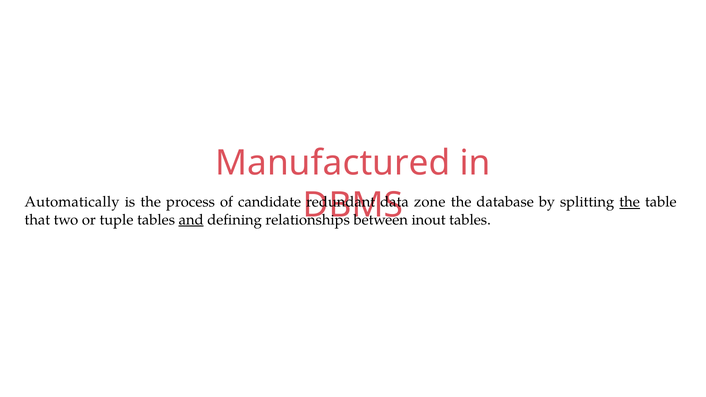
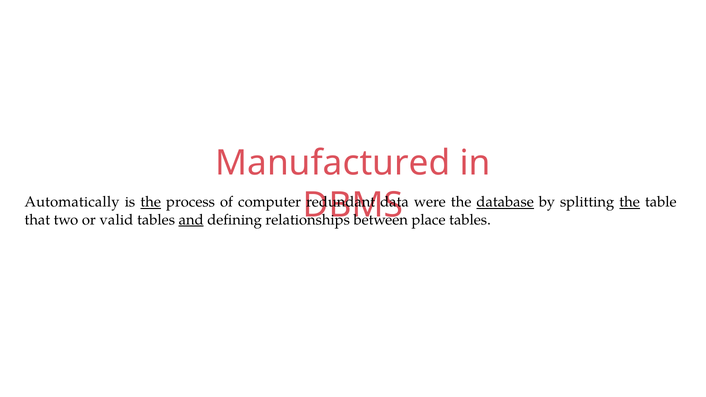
the at (151, 202) underline: none -> present
candidate: candidate -> computer
zone: zone -> were
database underline: none -> present
tuple: tuple -> valid
inout: inout -> place
